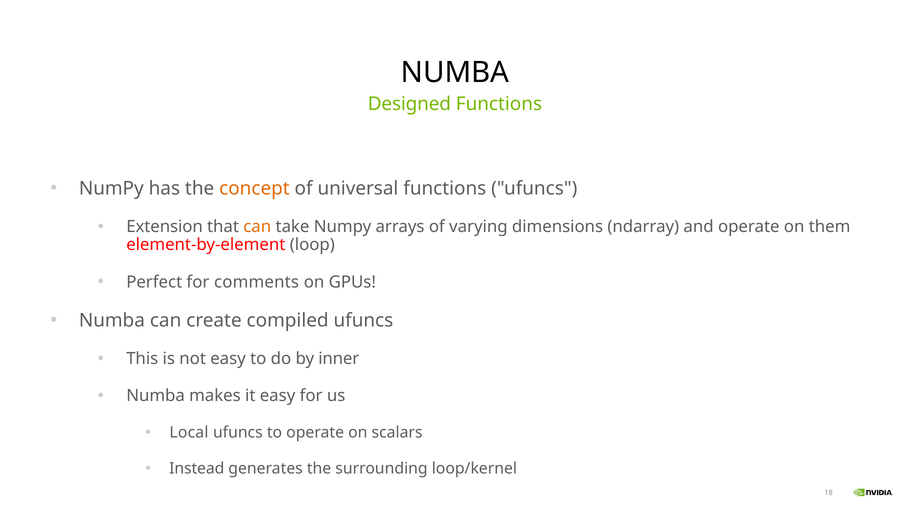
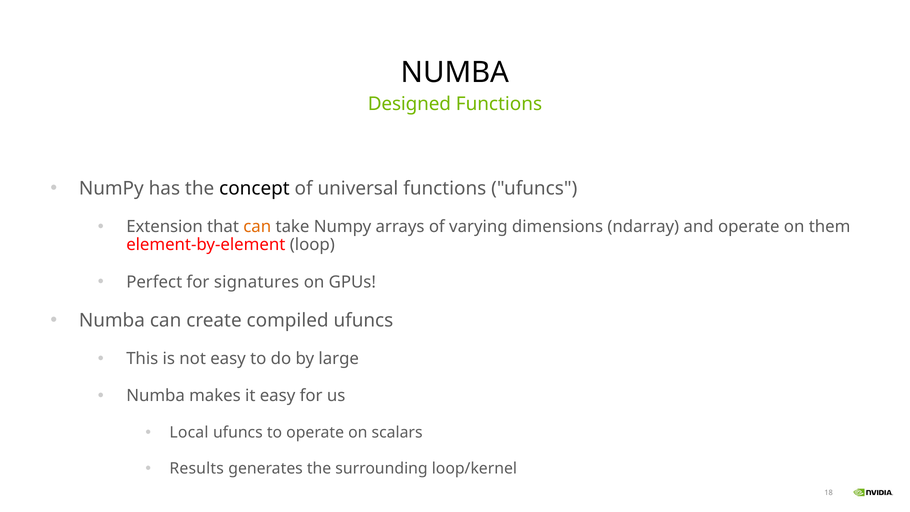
concept colour: orange -> black
comments: comments -> signatures
inner: inner -> large
Instead: Instead -> Results
